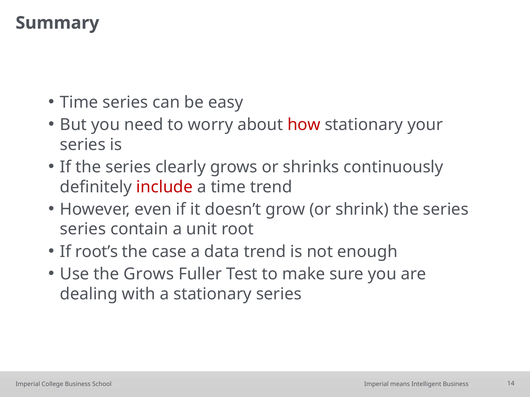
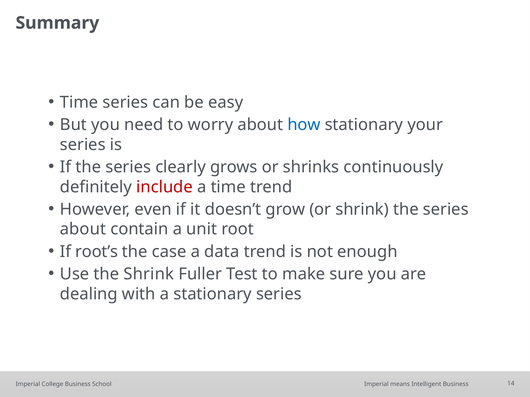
how colour: red -> blue
series at (83, 229): series -> about
the Grows: Grows -> Shrink
